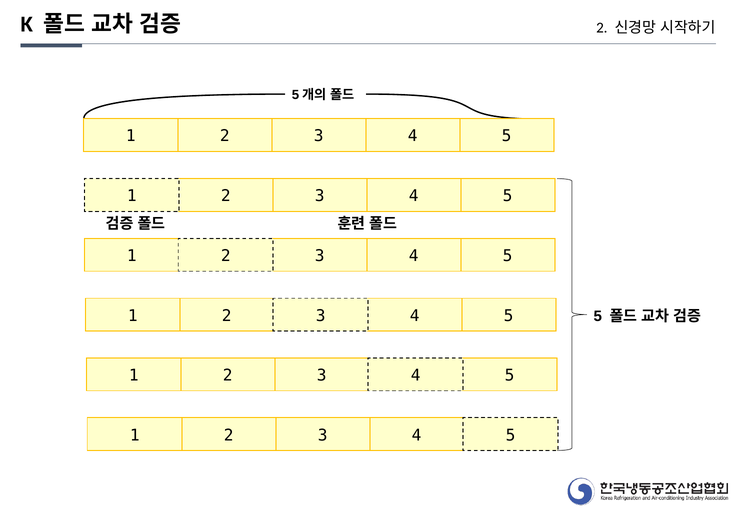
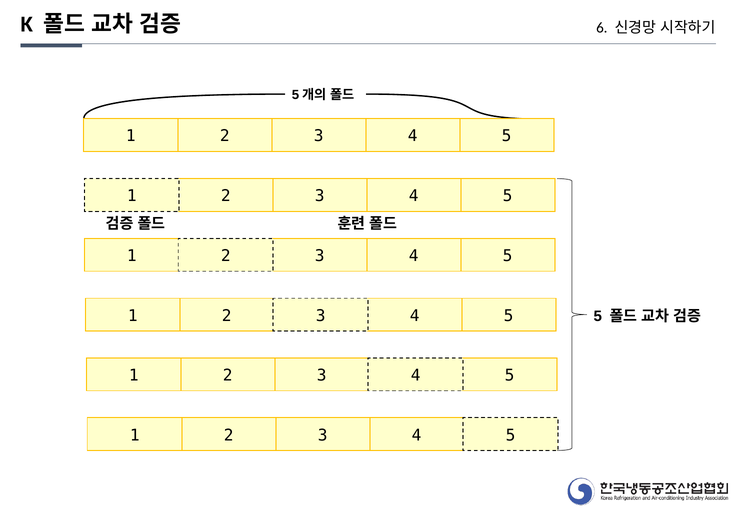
2 at (602, 28): 2 -> 6
